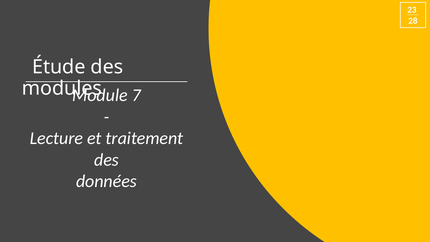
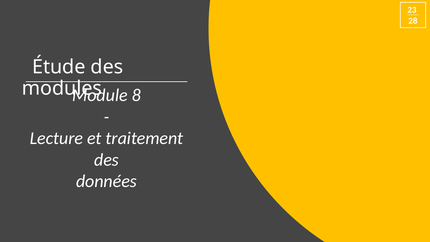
7: 7 -> 8
